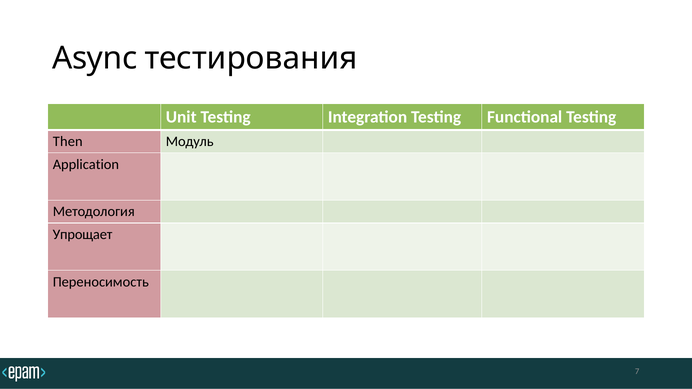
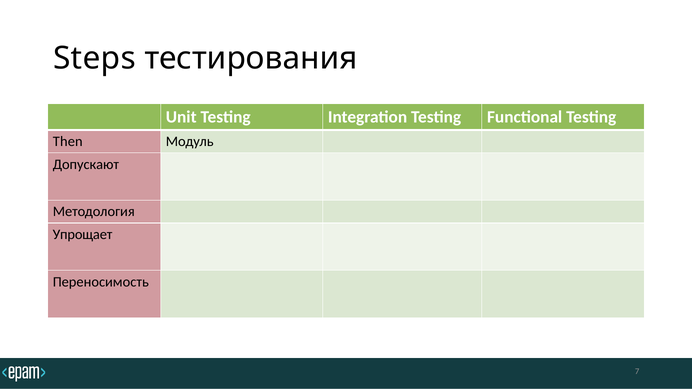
Async: Async -> Steps
Application: Application -> Допускают
